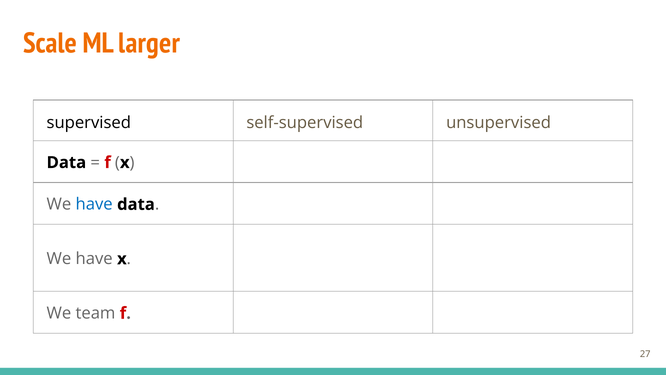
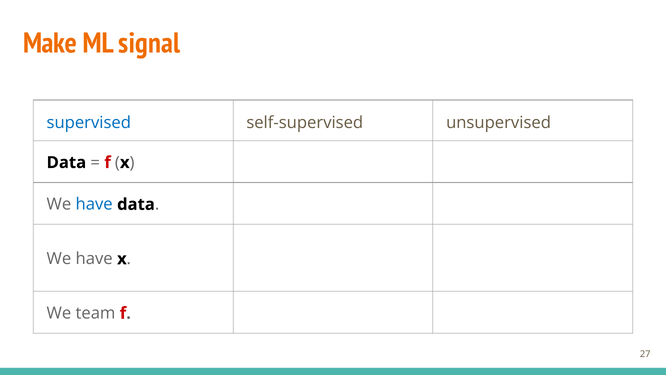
Scale: Scale -> Make
larger: larger -> signal
supervised colour: black -> blue
